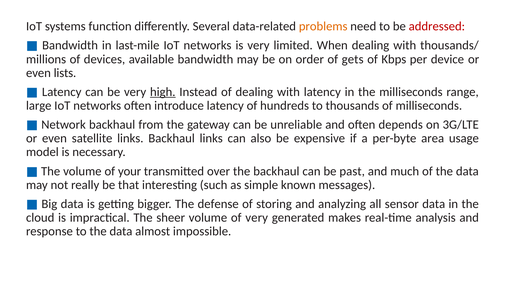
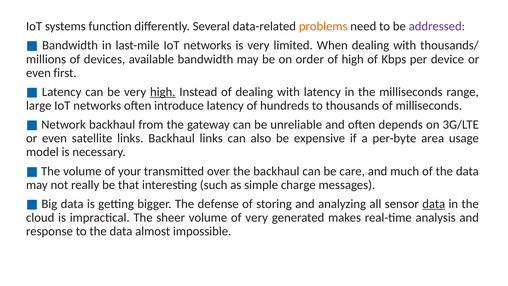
addressed colour: red -> purple
of gets: gets -> high
lists: lists -> first
past: past -> care
known: known -> charge
data at (434, 204) underline: none -> present
